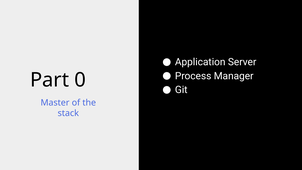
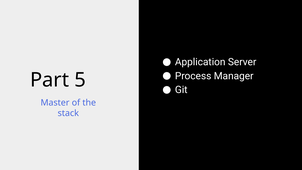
0: 0 -> 5
